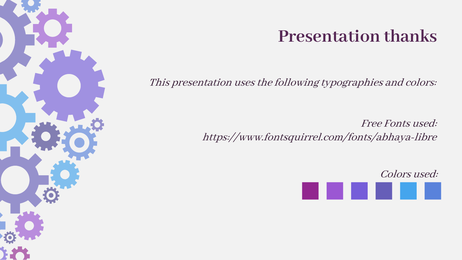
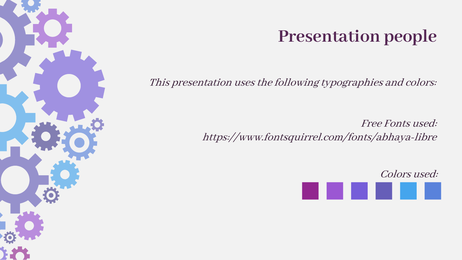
thanks: thanks -> people
